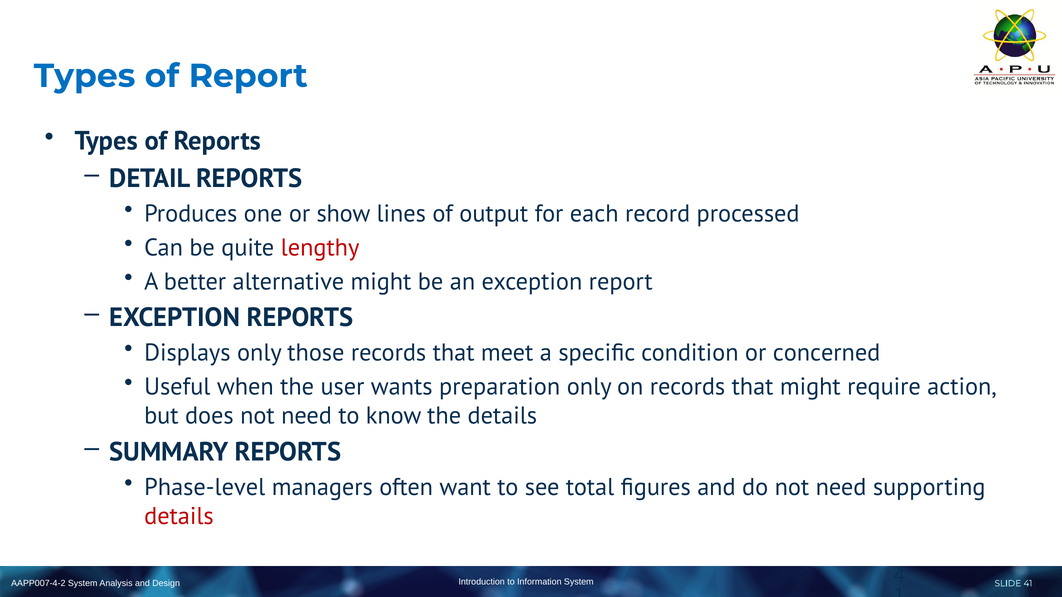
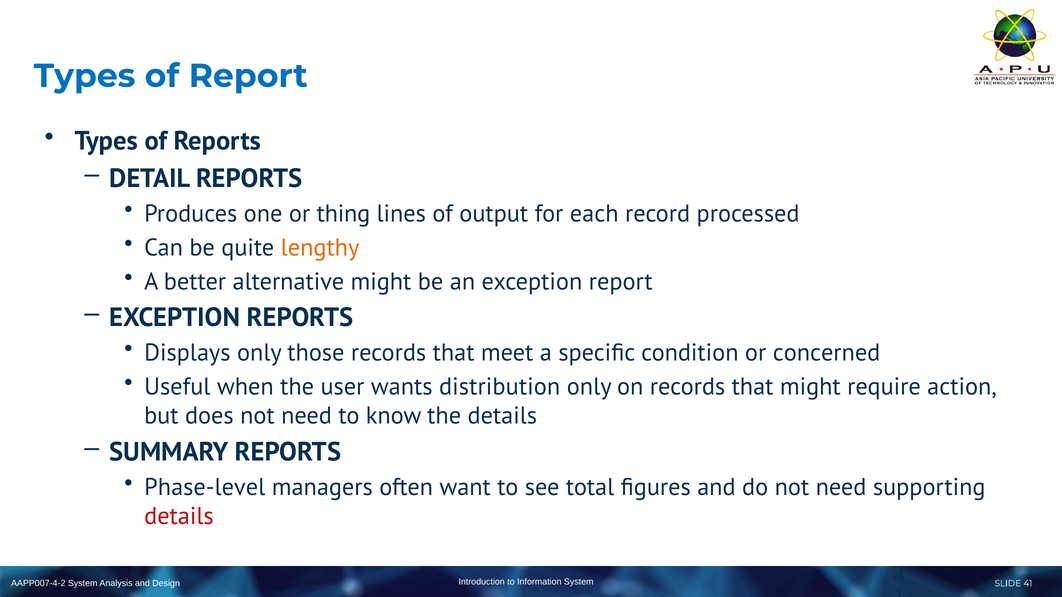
show: show -> thing
lengthy colour: red -> orange
preparation: preparation -> distribution
